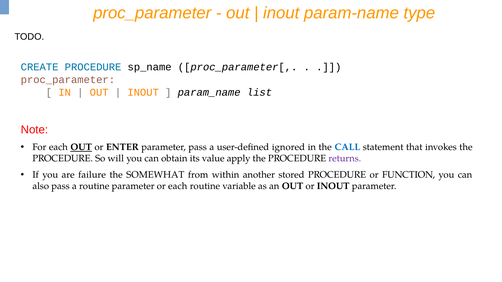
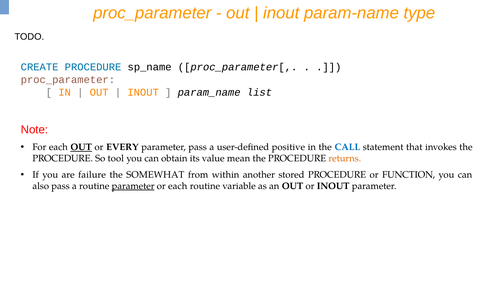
ENTER: ENTER -> EVERY
ignored: ignored -> positive
will: will -> tool
apply: apply -> mean
returns colour: purple -> orange
parameter at (133, 186) underline: none -> present
